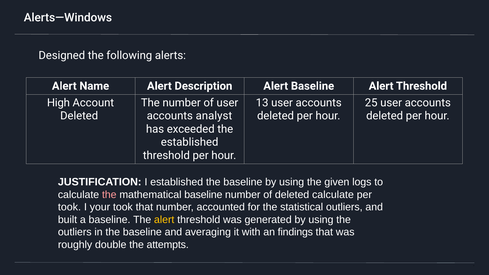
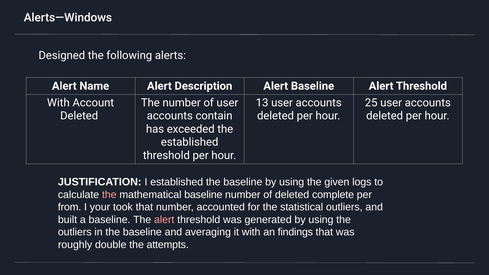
High at (58, 103): High -> With
analyst: analyst -> contain
deleted calculate: calculate -> complete
took at (69, 207): took -> from
alert at (164, 220) colour: yellow -> pink
